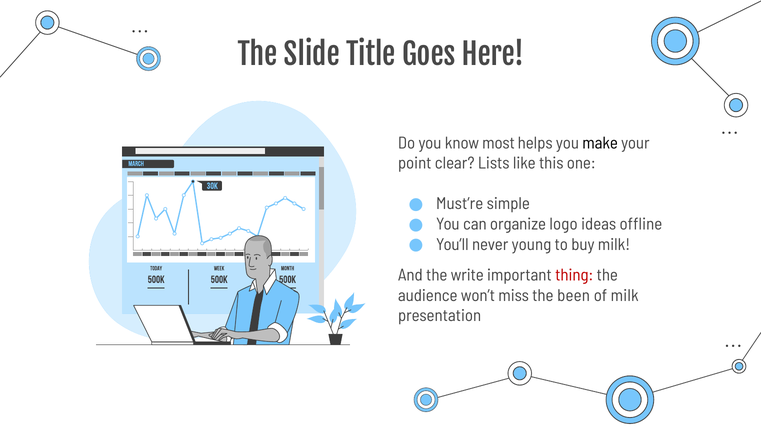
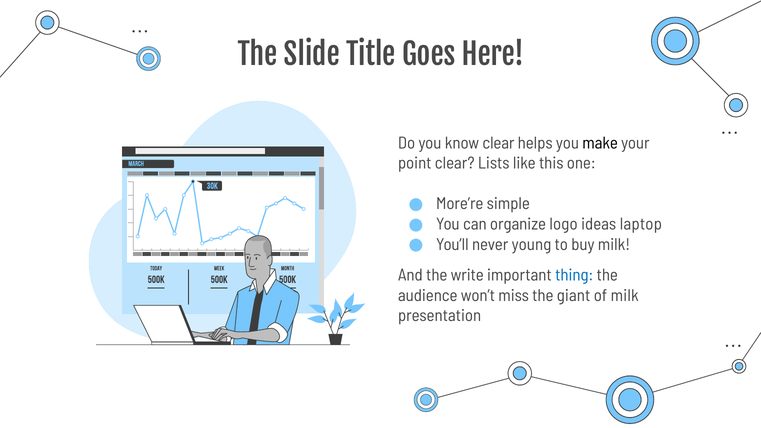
know most: most -> clear
Must’re: Must’re -> More’re
offline: offline -> laptop
thing colour: red -> blue
been: been -> giant
